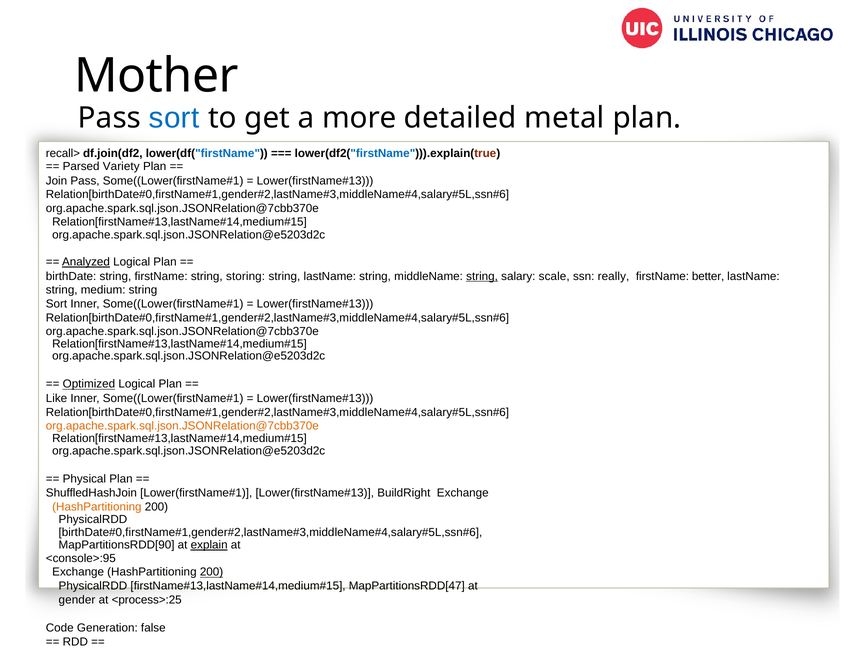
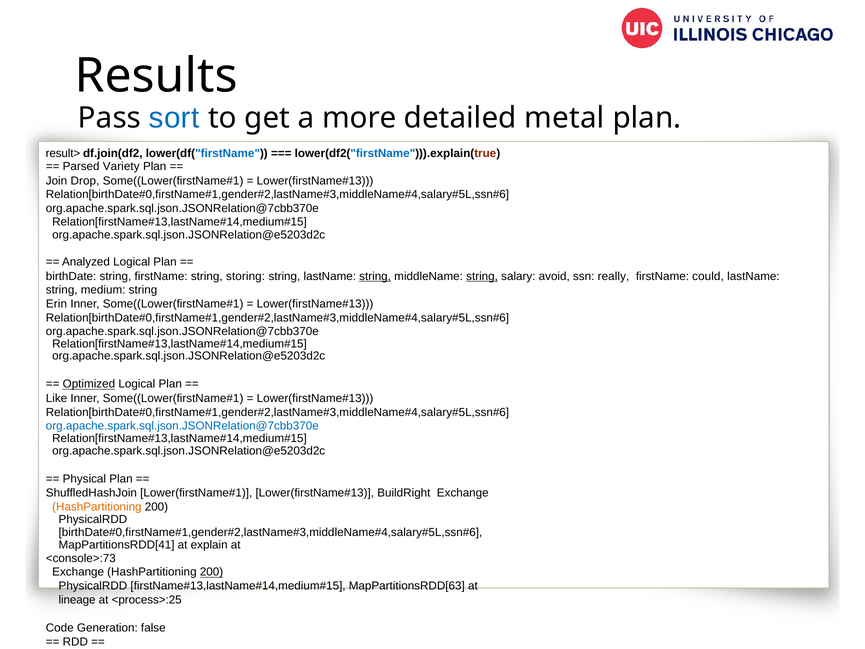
Mother: Mother -> Results
recall>: recall> -> result>
Join Pass: Pass -> Drop
Analyzed underline: present -> none
string at (375, 276) underline: none -> present
scale: scale -> avoid
better: better -> could
Sort at (57, 304): Sort -> Erin
org.apache.spark.sql.json.JSONRelation@7cbb370e at (182, 426) colour: orange -> blue
MapPartitionsRDD[90: MapPartitionsRDD[90 -> MapPartitionsRDD[41
explain underline: present -> none
<console>:95: <console>:95 -> <console>:73
MapPartitionsRDD[47: MapPartitionsRDD[47 -> MapPartitionsRDD[63
gender: gender -> lineage
